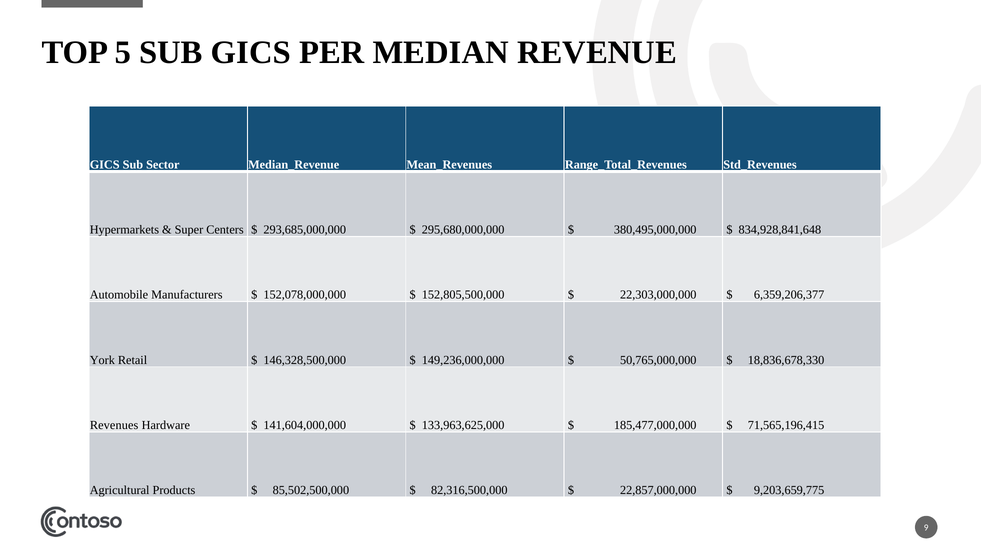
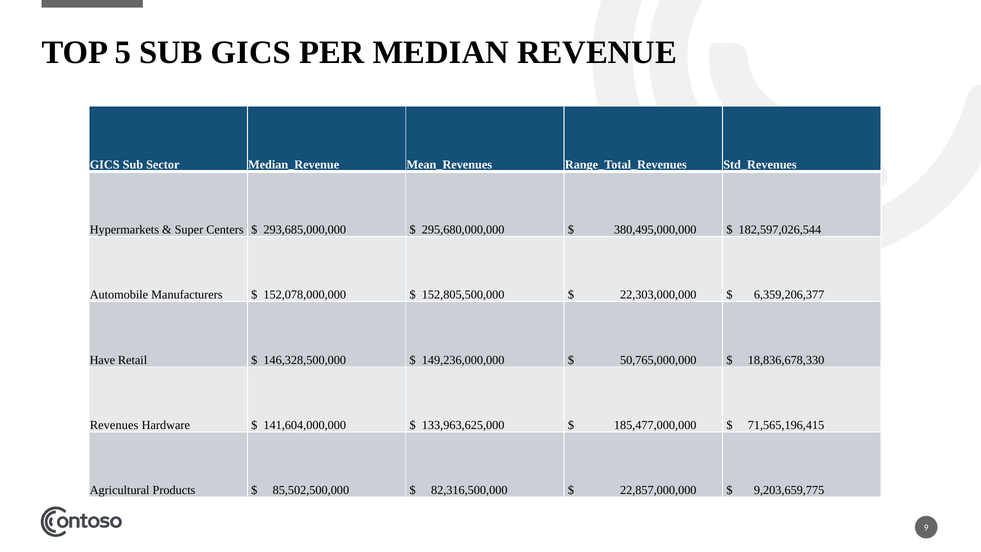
834,928,841,648: 834,928,841,648 -> 182,597,026,544
York: York -> Have
